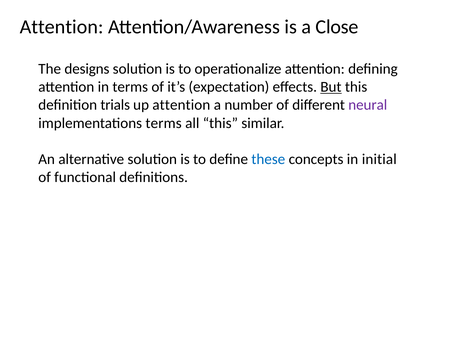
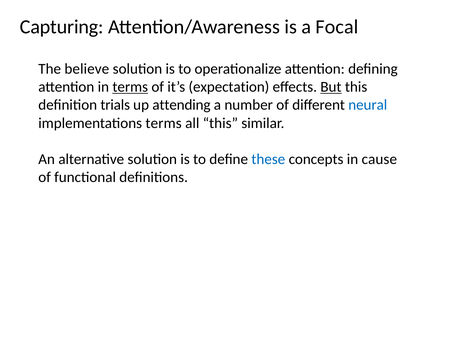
Attention at (62, 27): Attention -> Capturing
Close: Close -> Focal
designs: designs -> believe
terms at (130, 87) underline: none -> present
up attention: attention -> attending
neural colour: purple -> blue
initial: initial -> cause
